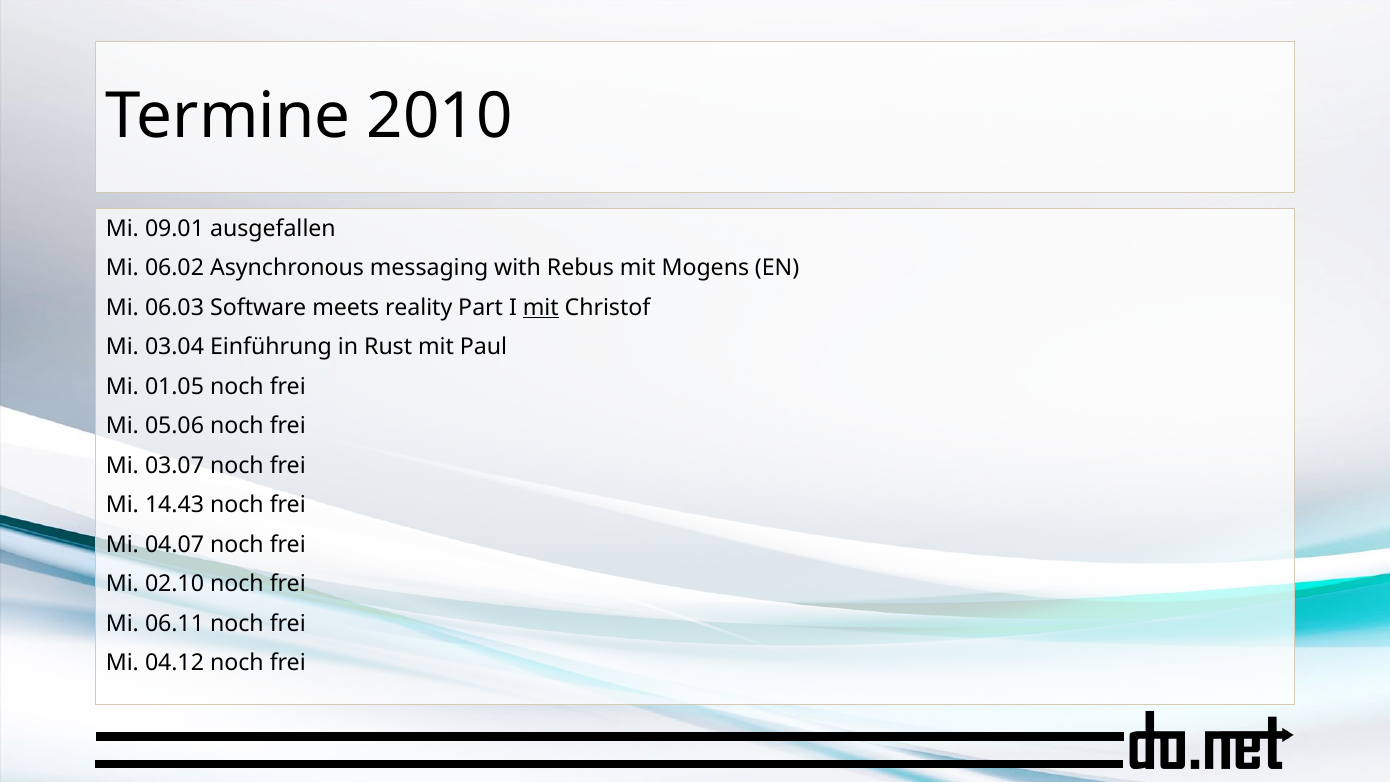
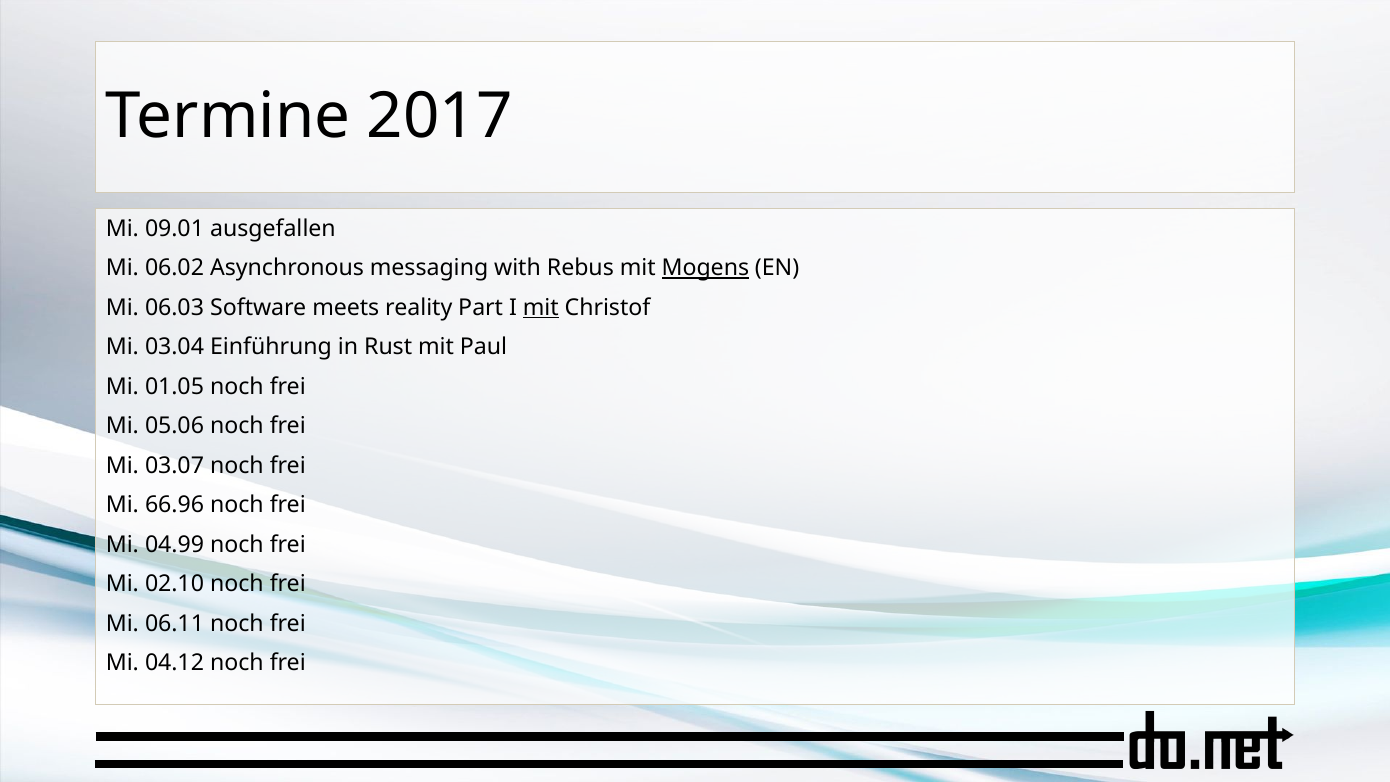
2010: 2010 -> 2017
Mogens underline: none -> present
14.43: 14.43 -> 66.96
04.07: 04.07 -> 04.99
